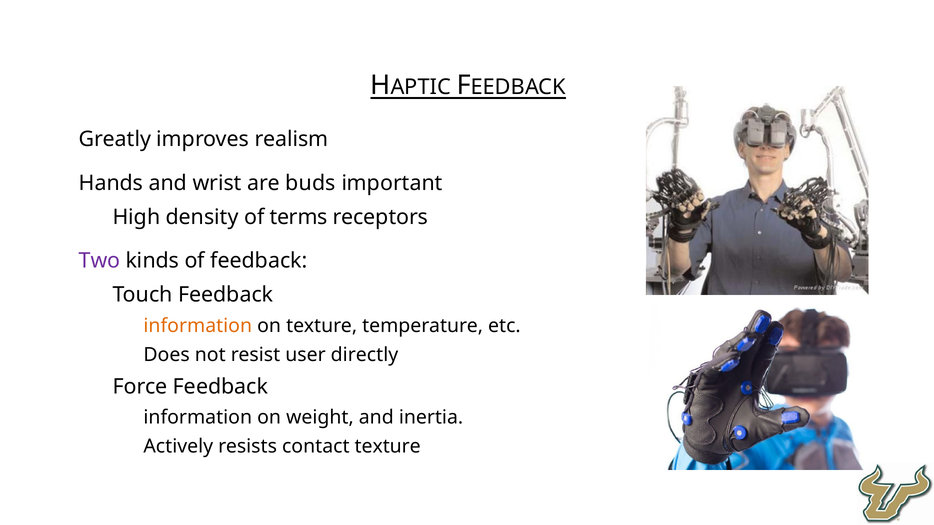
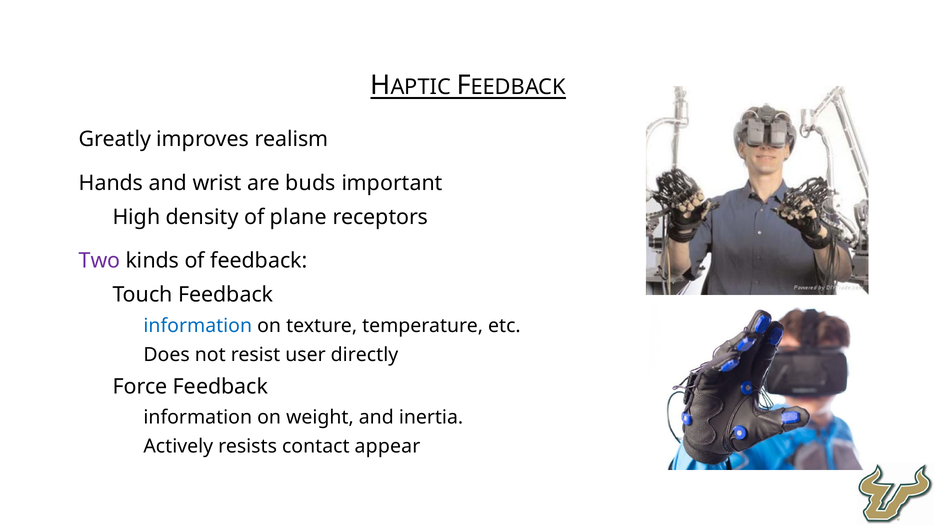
terms: terms -> plane
information at (198, 326) colour: orange -> blue
contact texture: texture -> appear
